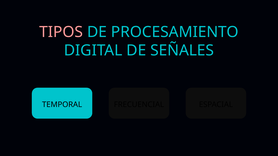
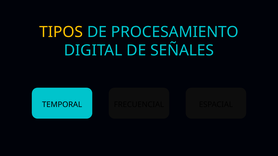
TIPOS colour: pink -> yellow
